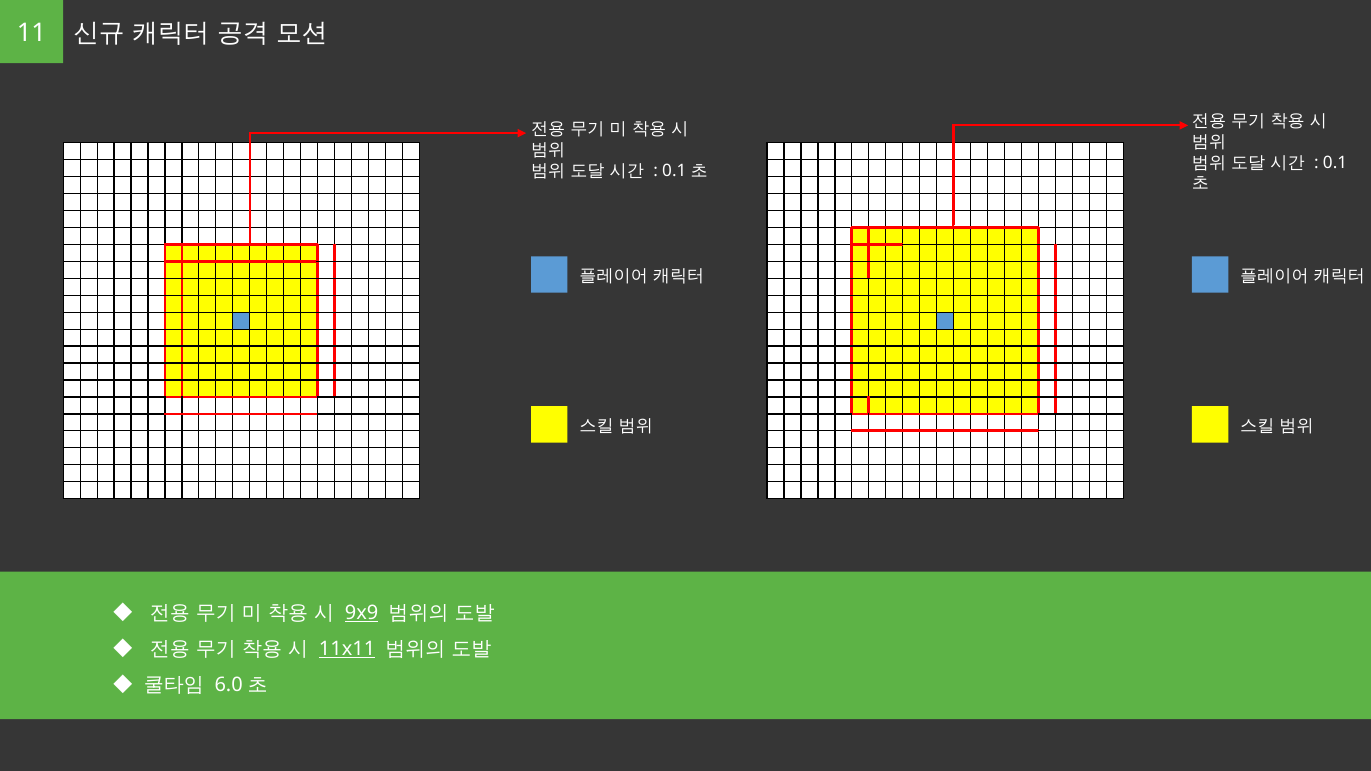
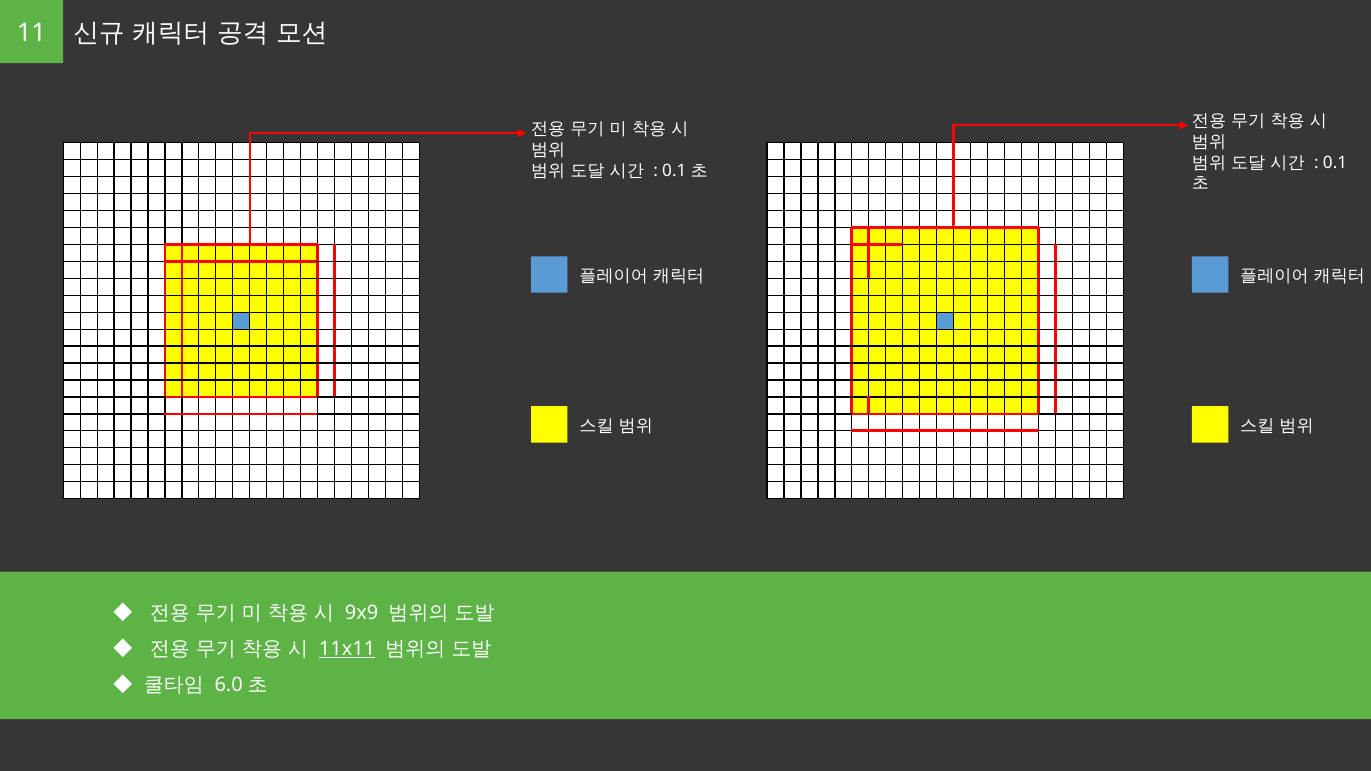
9x9 underline: present -> none
